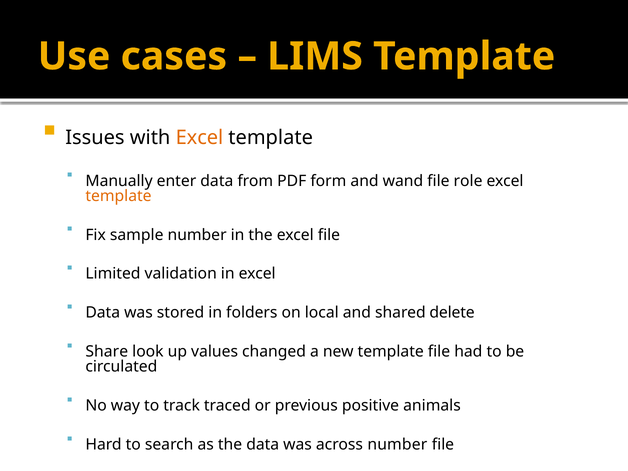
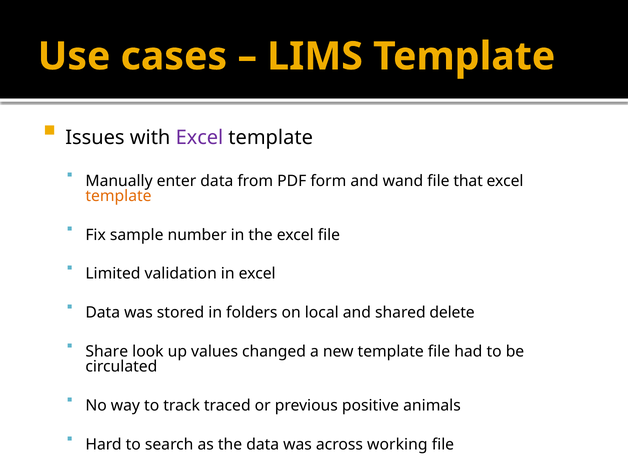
Excel at (199, 138) colour: orange -> purple
role: role -> that
across number: number -> working
